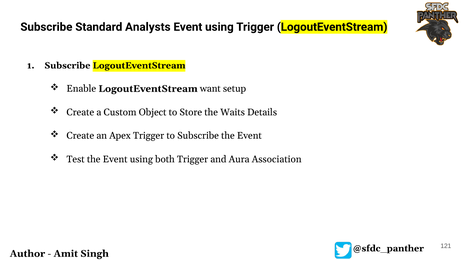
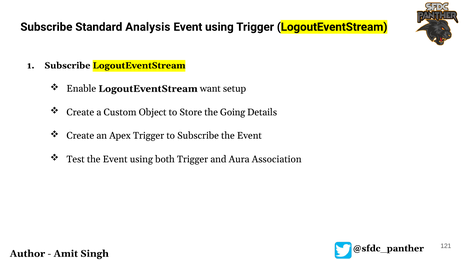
Analysts: Analysts -> Analysis
Waits: Waits -> Going
